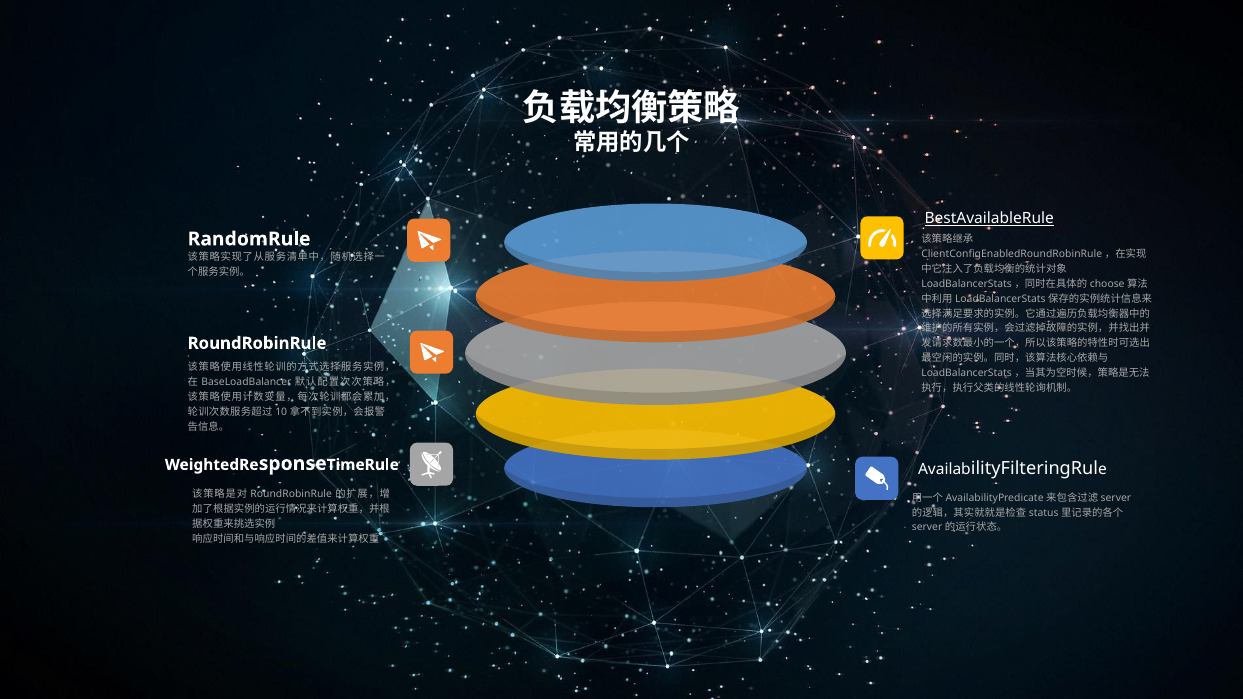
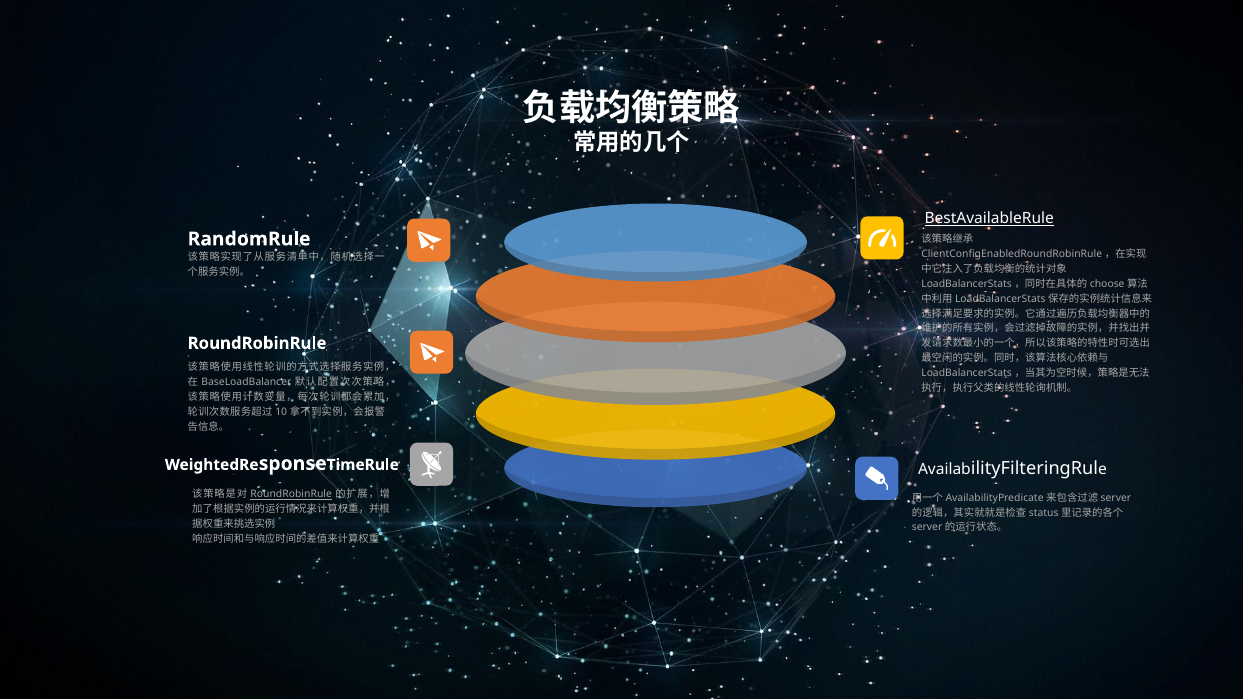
RoundRobinRule at (291, 495) underline: none -> present
